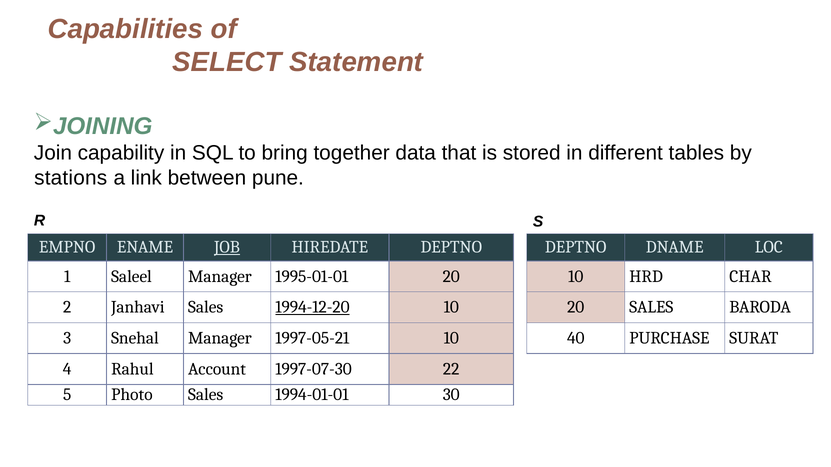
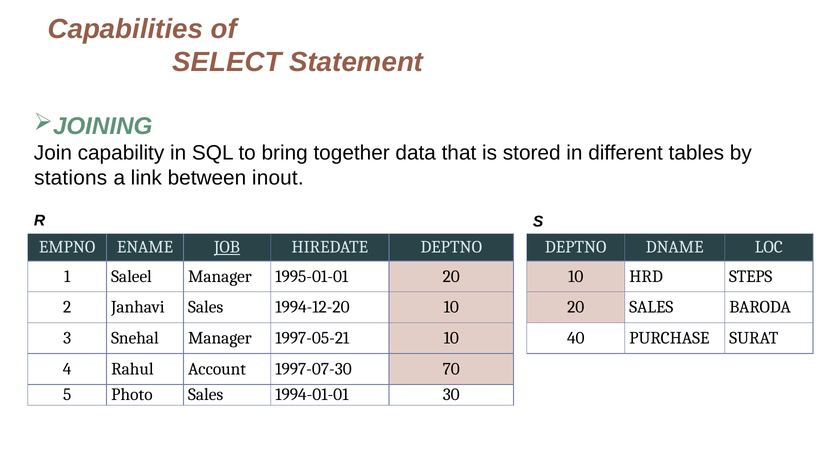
pune: pune -> inout
CHAR: CHAR -> STEPS
1994-12-20 underline: present -> none
22: 22 -> 70
